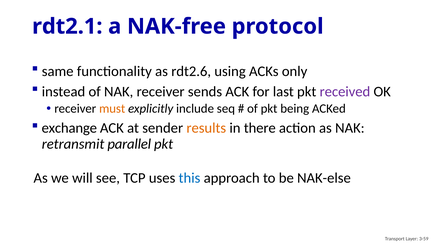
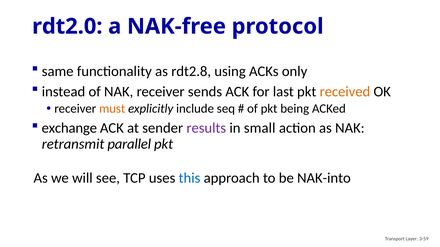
rdt2.1: rdt2.1 -> rdt2.0
rdt2.6: rdt2.6 -> rdt2.8
received colour: purple -> orange
results colour: orange -> purple
there: there -> small
NAK-else: NAK-else -> NAK-into
